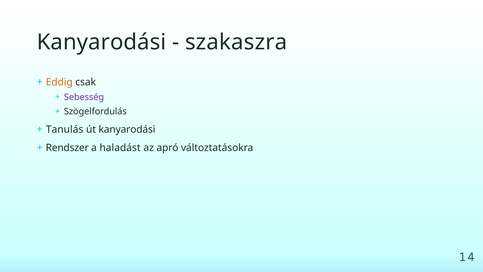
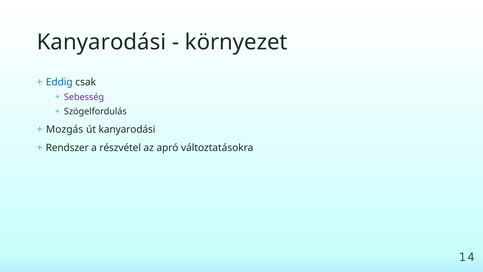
szakaszra: szakaszra -> környezet
Eddig colour: orange -> blue
Tanulás: Tanulás -> Mozgás
haladást: haladást -> részvétel
